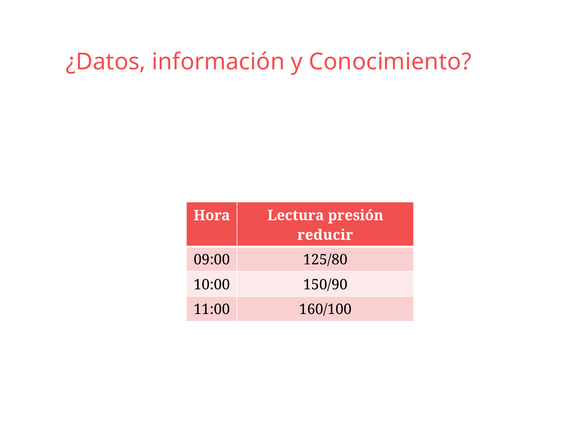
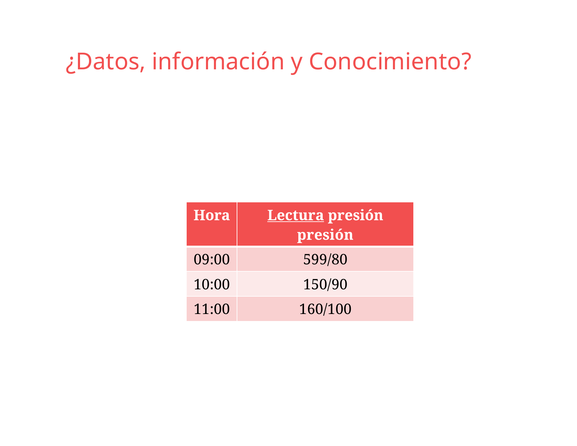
Lectura underline: none -> present
reducir at (325, 235): reducir -> presión
125/80: 125/80 -> 599/80
